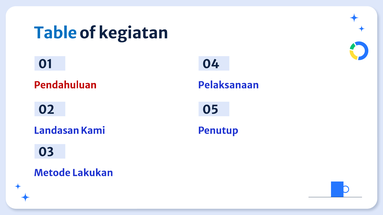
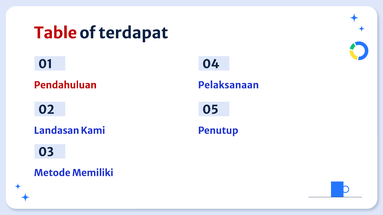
Table colour: blue -> red
kegiatan: kegiatan -> terdapat
Lakukan: Lakukan -> Memiliki
